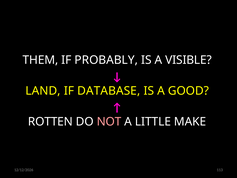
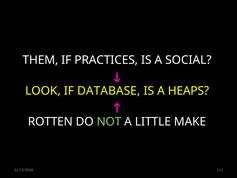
PROBABLY: PROBABLY -> PRACTICES
VISIBLE: VISIBLE -> SOCIAL
LAND: LAND -> LOOK
GOOD: GOOD -> HEAPS
NOT colour: pink -> light green
